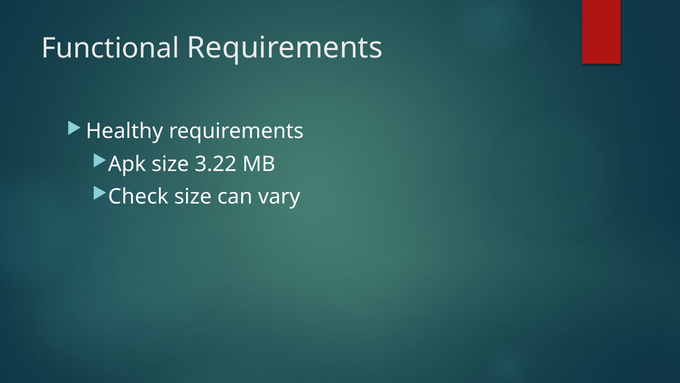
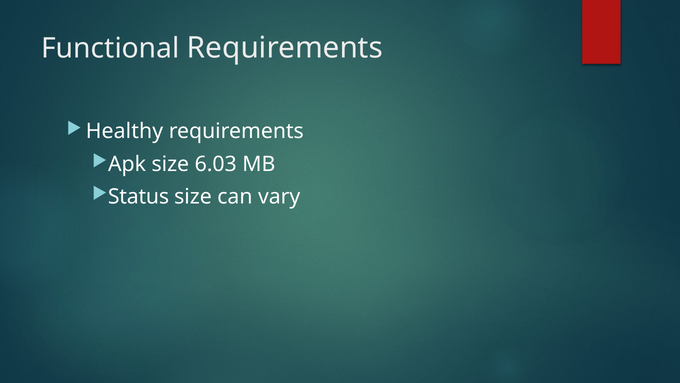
3.22: 3.22 -> 6.03
Check: Check -> Status
